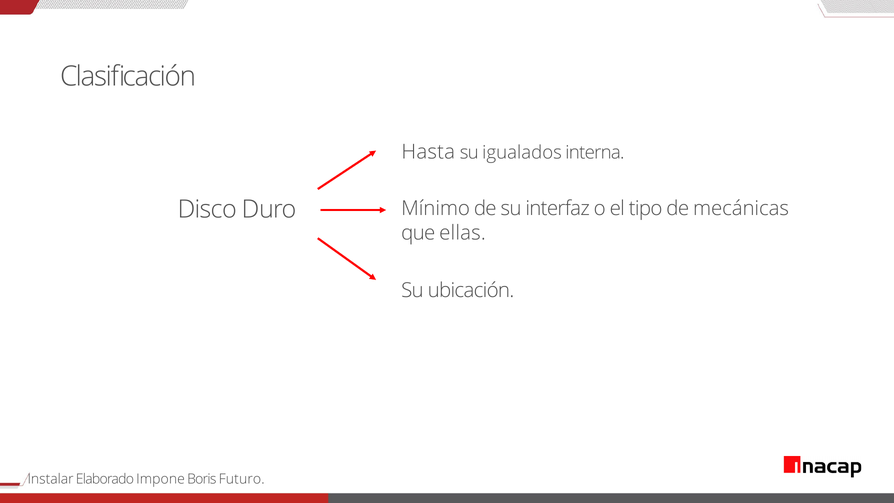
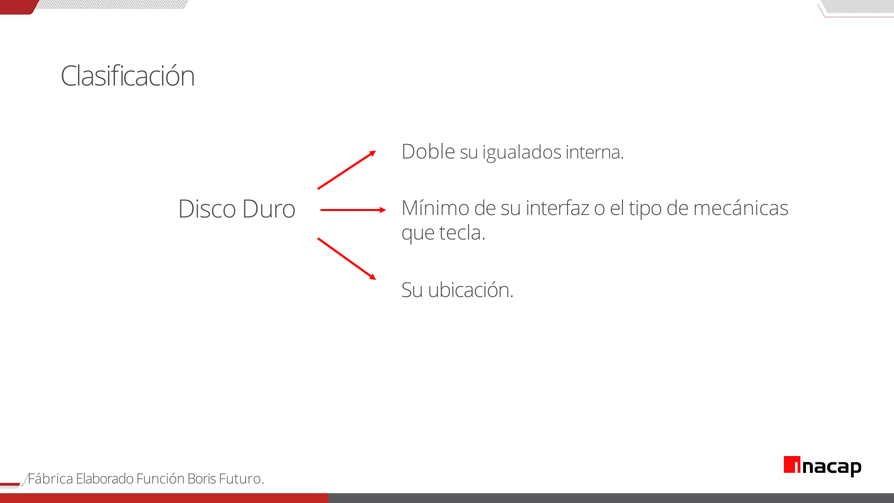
Hasta: Hasta -> Doble
ellas: ellas -> tecla
Instalar: Instalar -> Fábrica
Impone: Impone -> Función
